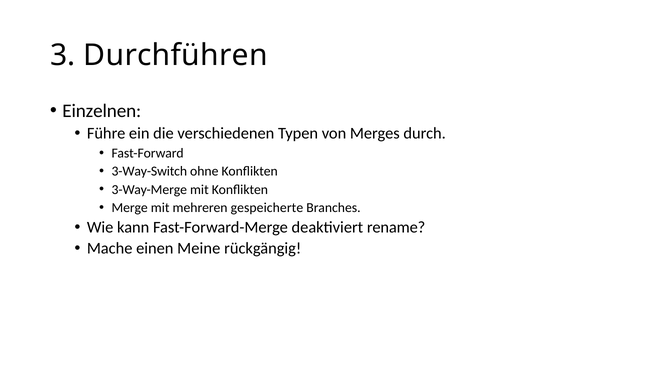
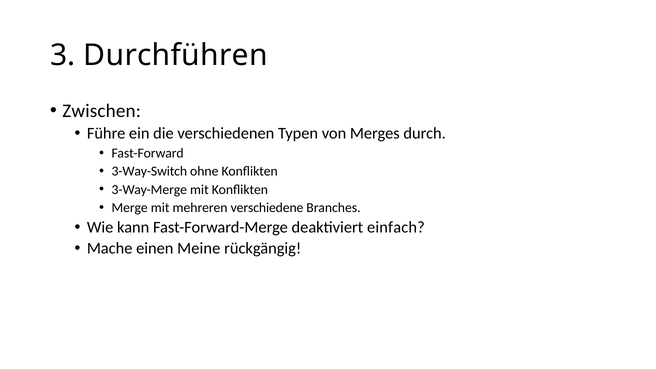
Einzelnen: Einzelnen -> Zwischen
gespeicherte: gespeicherte -> verschiedene
rename: rename -> einfach
